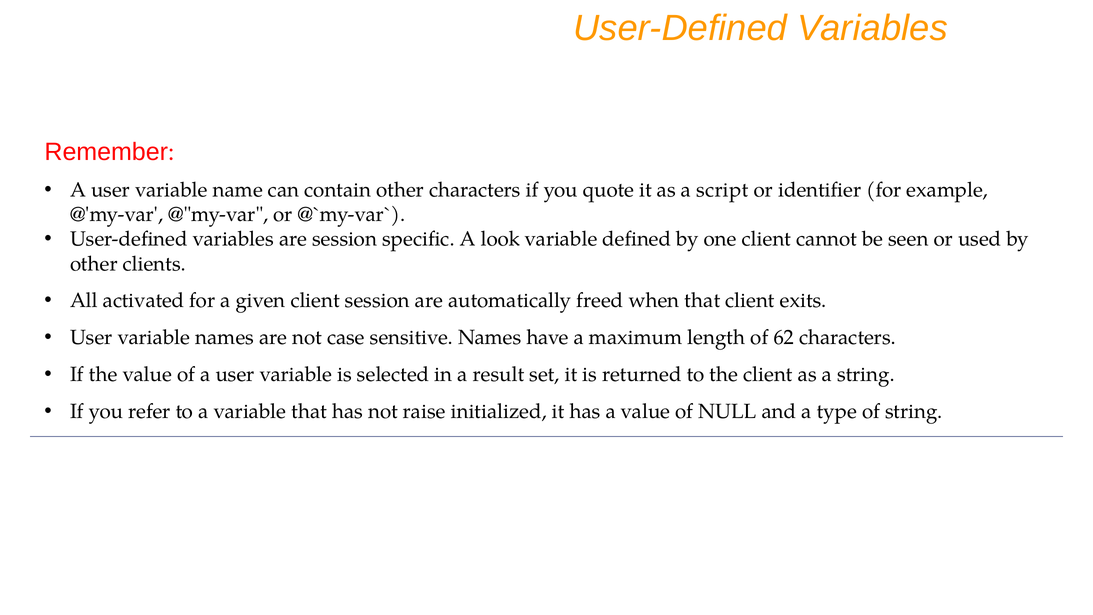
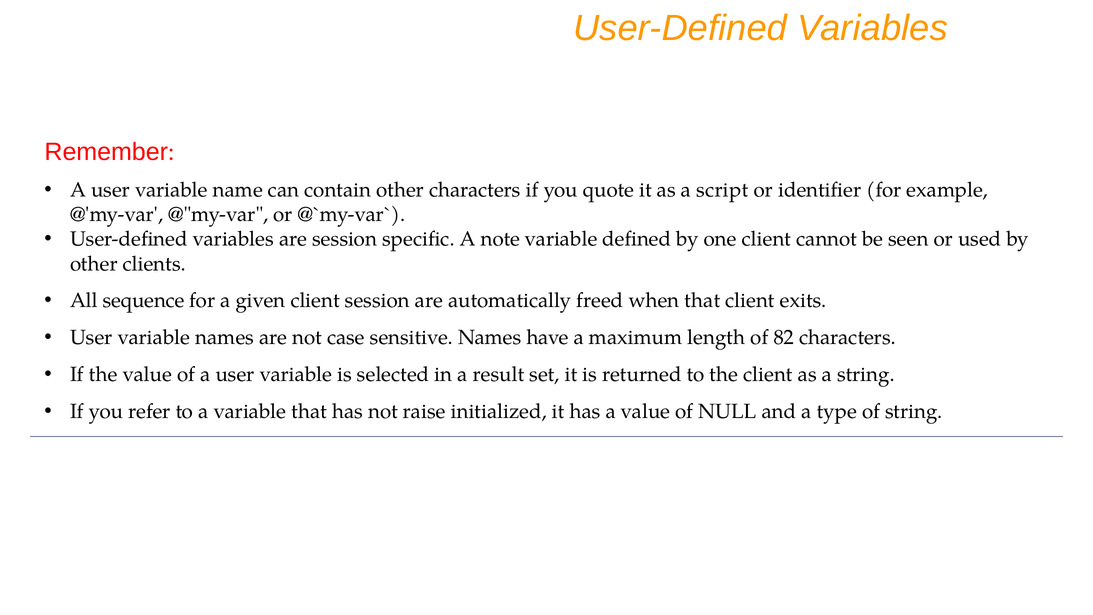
look: look -> note
activated: activated -> sequence
62: 62 -> 82
